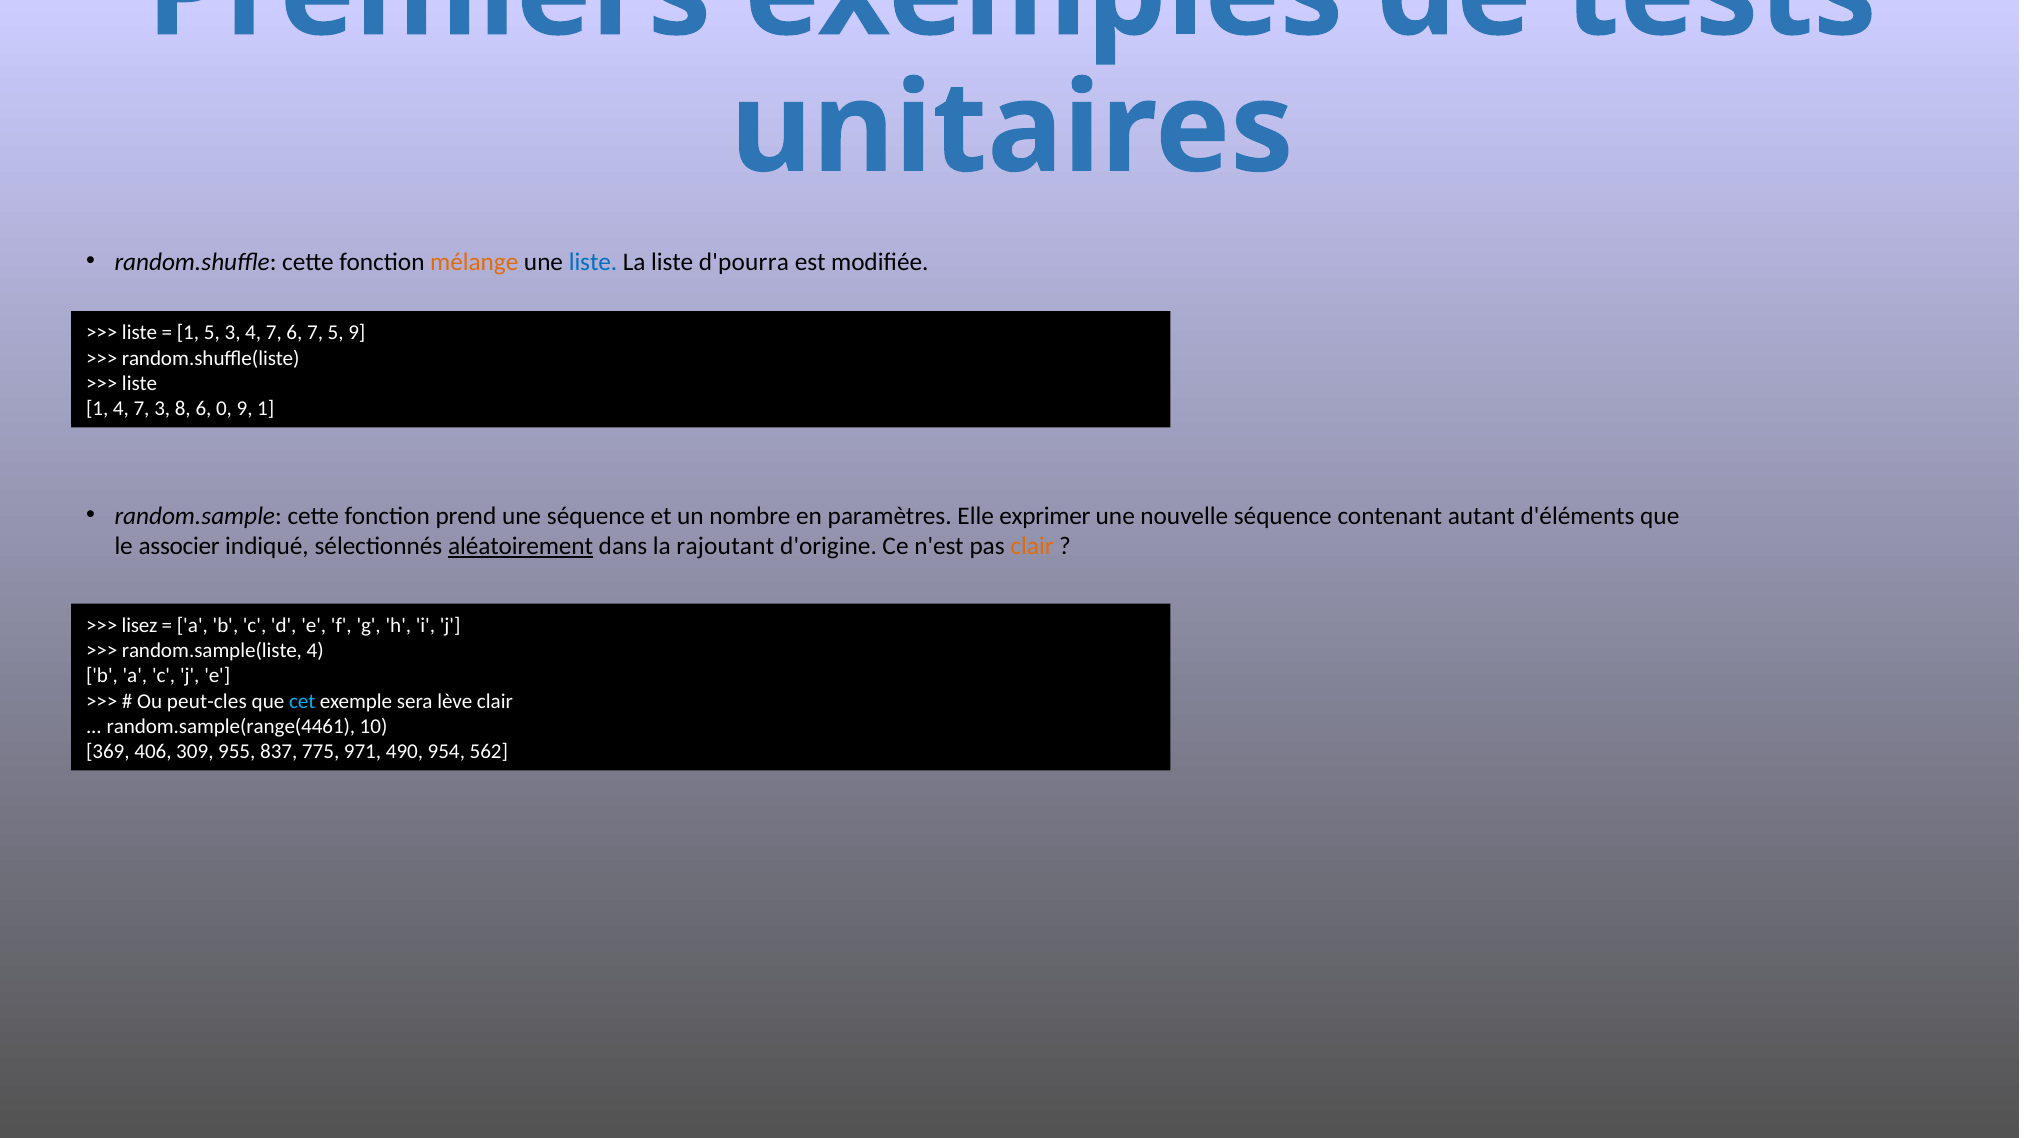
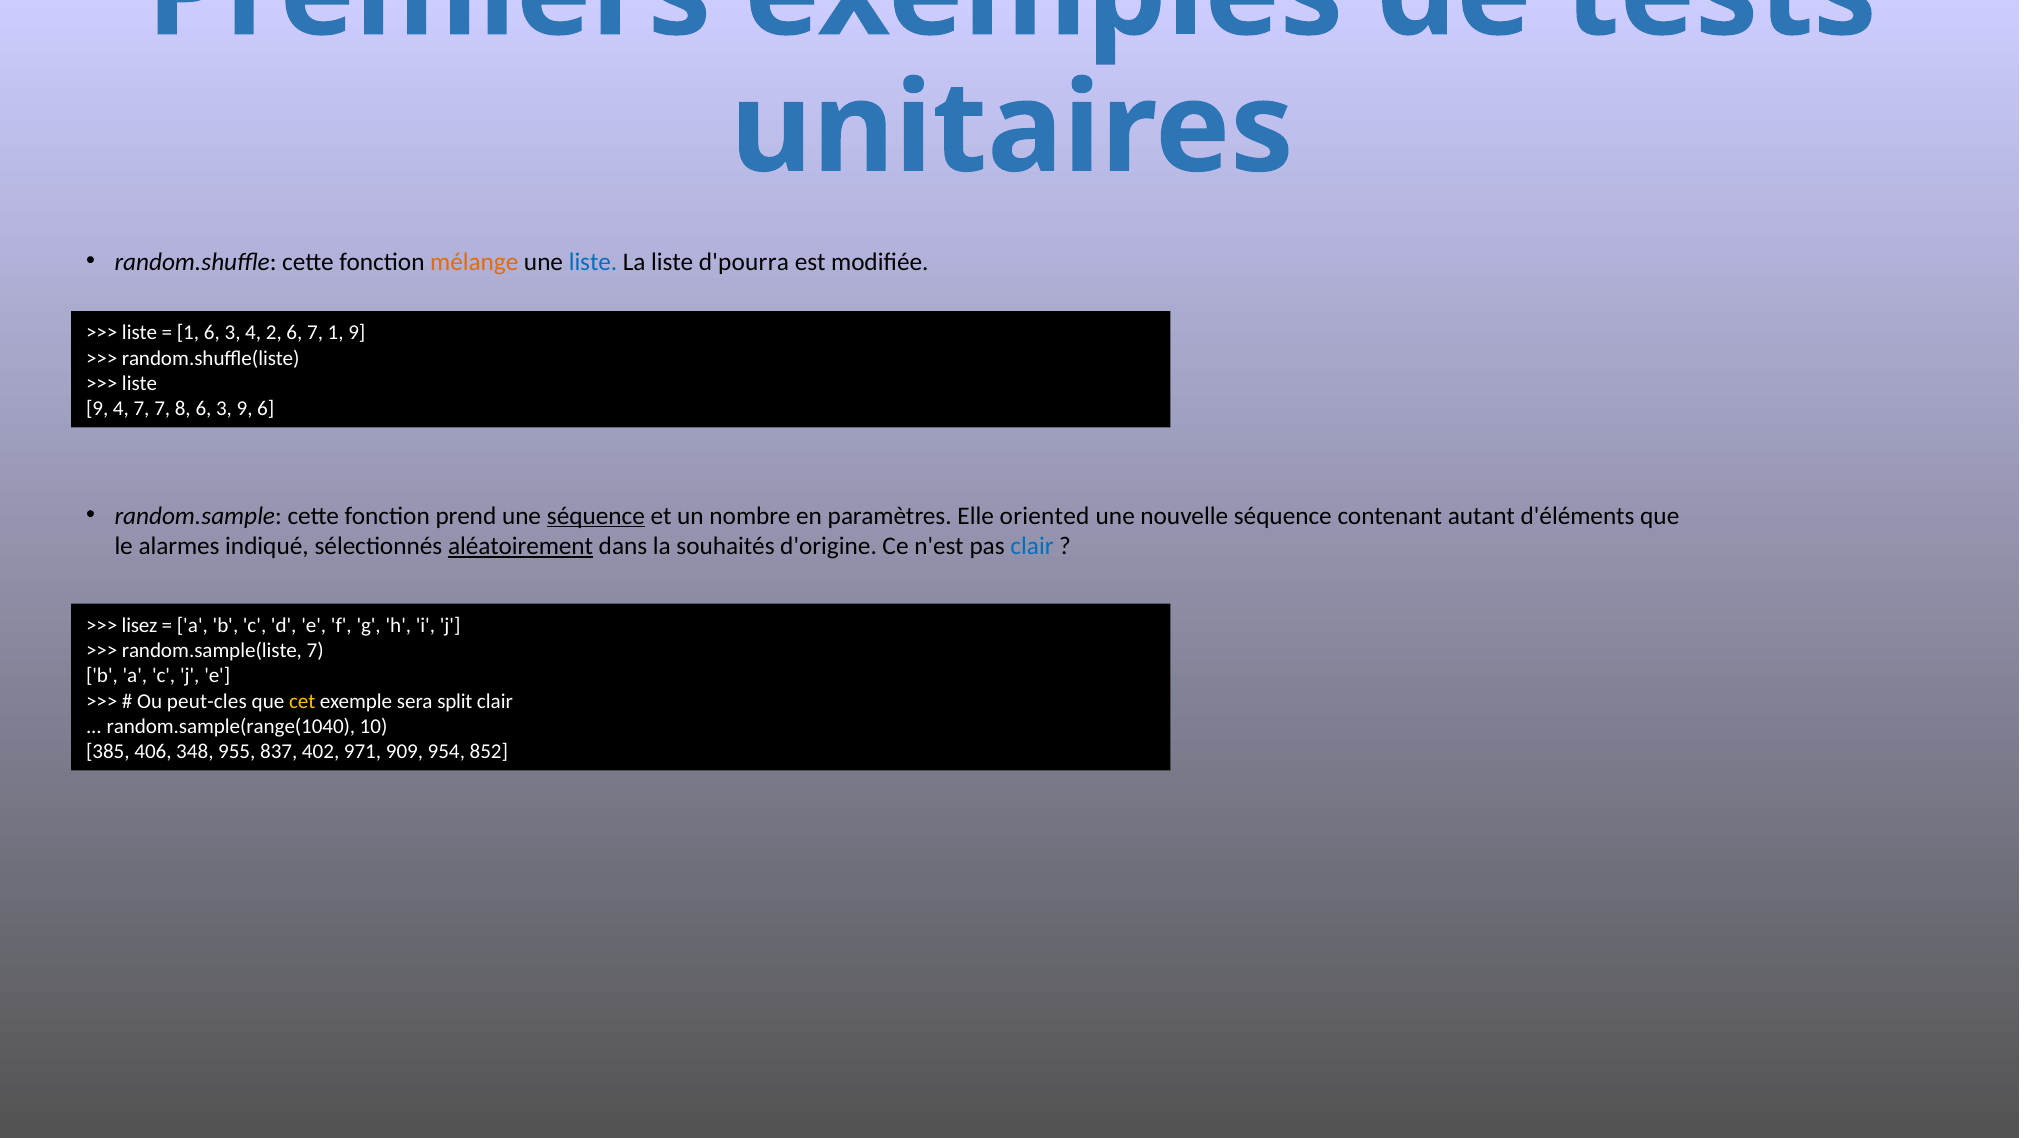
1 5: 5 -> 6
3 4 7: 7 -> 2
7 5: 5 -> 1
1 at (97, 409): 1 -> 9
7 3: 3 -> 7
8 6 0: 0 -> 3
9 1: 1 -> 6
séquence at (596, 516) underline: none -> present
exprimer: exprimer -> oriented
associer: associer -> alarmes
rajoutant: rajoutant -> souhaités
clair at (1032, 546) colour: orange -> blue
random.sample(liste 4: 4 -> 7
cet colour: light blue -> yellow
lève: lève -> split
random.sample(range(4461: random.sample(range(4461 -> random.sample(range(1040
369: 369 -> 385
309: 309 -> 348
775: 775 -> 402
490: 490 -> 909
562: 562 -> 852
